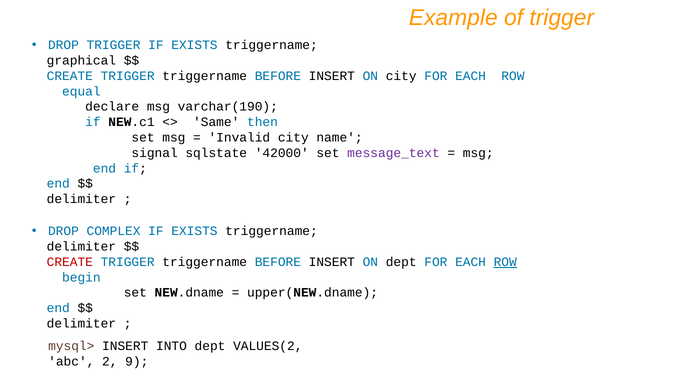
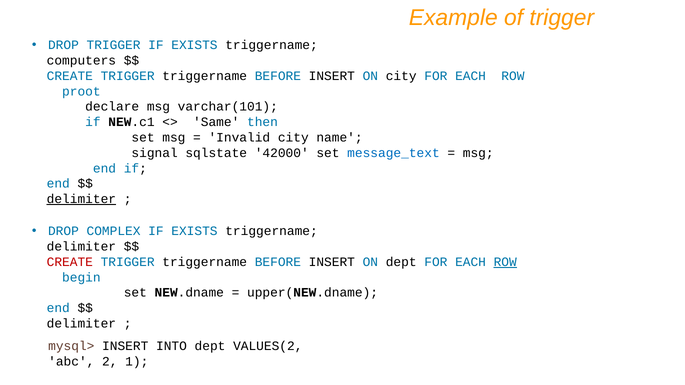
graphical: graphical -> computers
equal: equal -> proot
varchar(190: varchar(190 -> varchar(101
message_text colour: purple -> blue
delimiter at (81, 199) underline: none -> present
9: 9 -> 1
